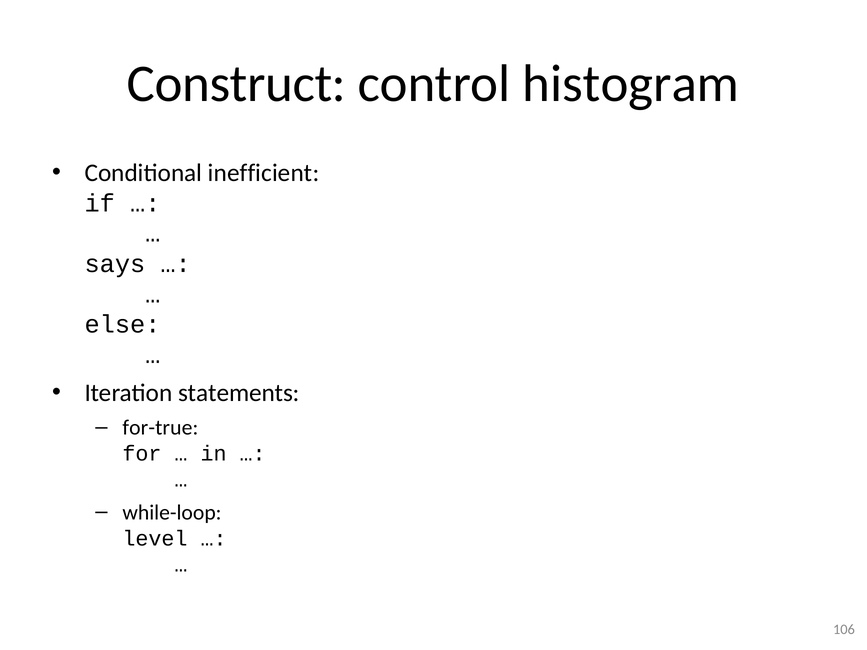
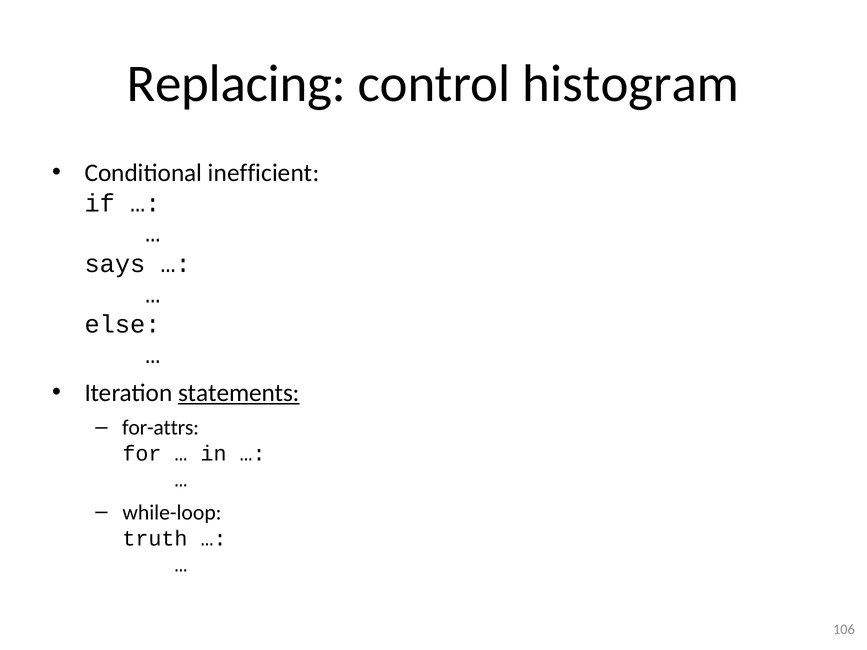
Construct: Construct -> Replacing
statements underline: none -> present
for-true: for-true -> for-attrs
level: level -> truth
